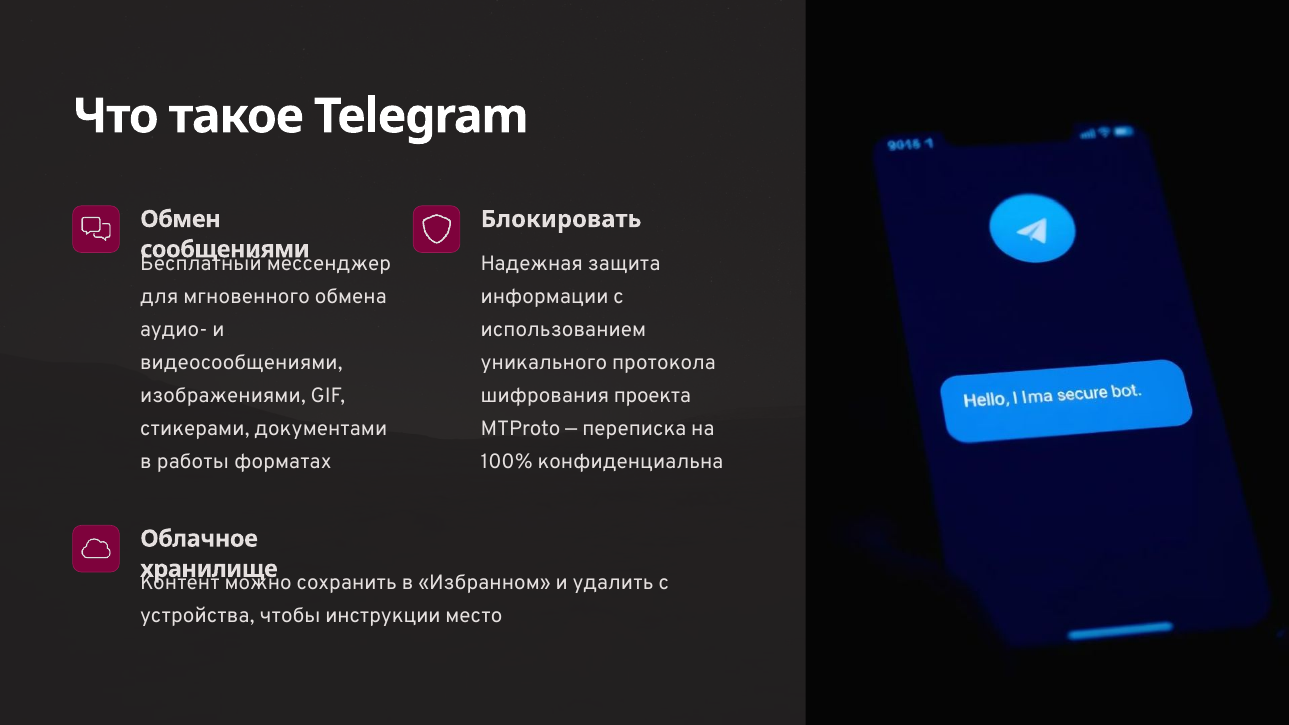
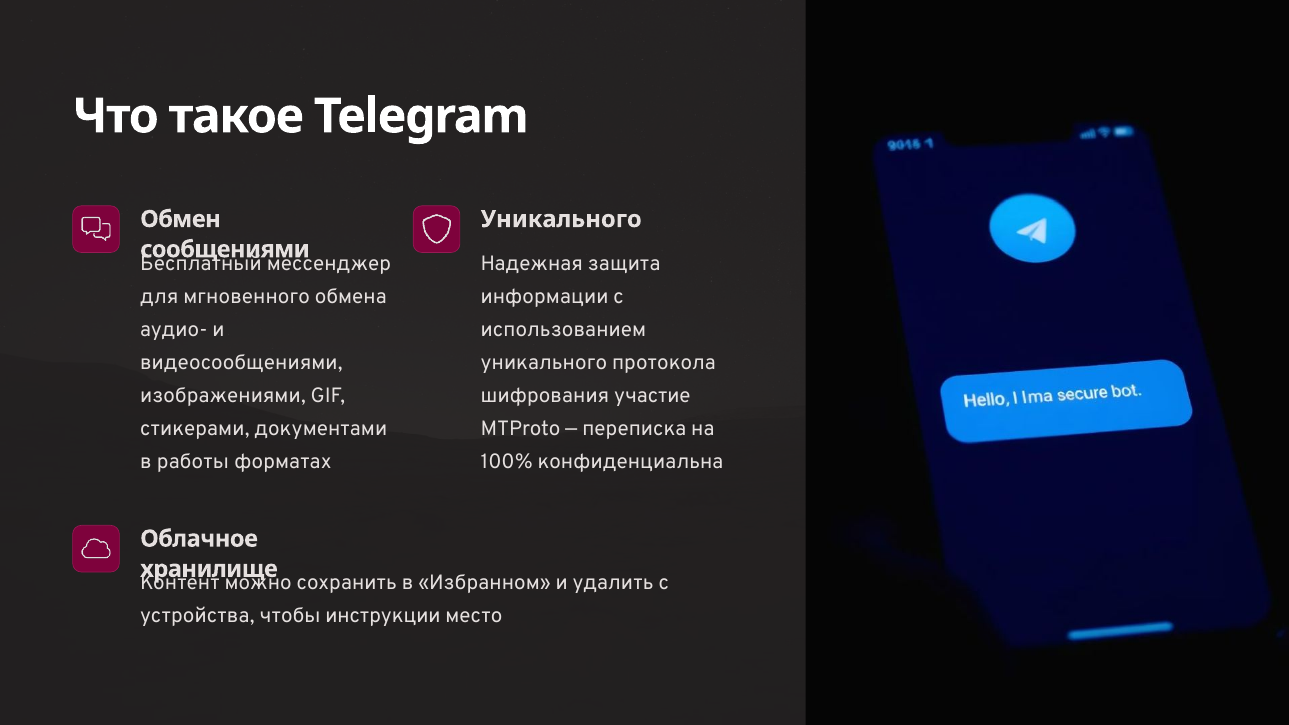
Блокировать at (561, 219): Блокировать -> Уникального
проекта: проекта -> участие
